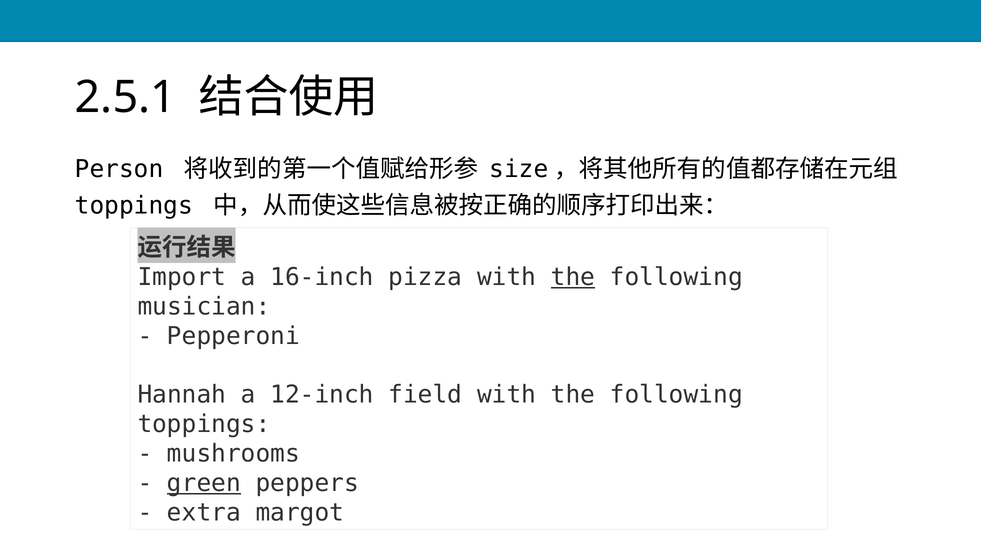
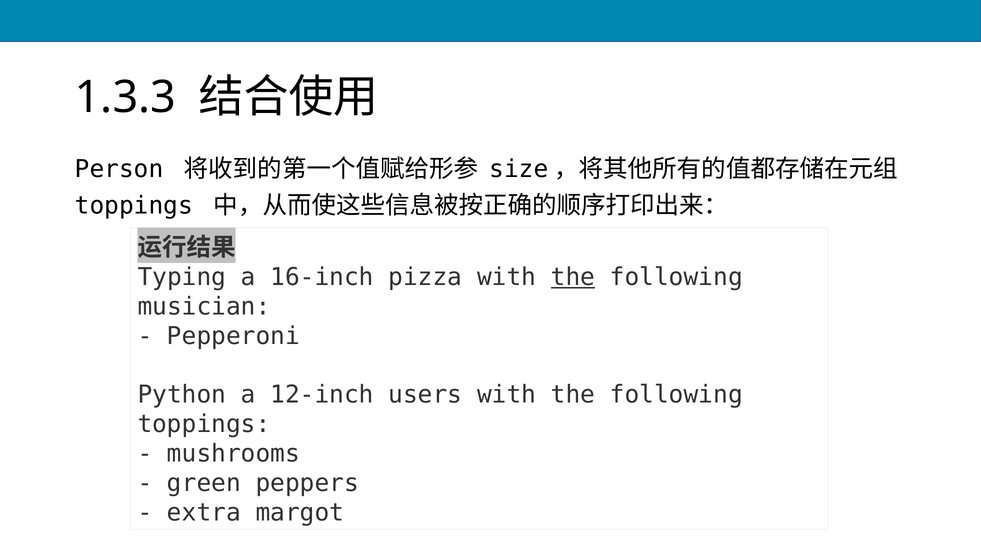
2.5.1: 2.5.1 -> 1.3.3
Import: Import -> Typing
Hannah: Hannah -> Python
field: field -> users
green underline: present -> none
